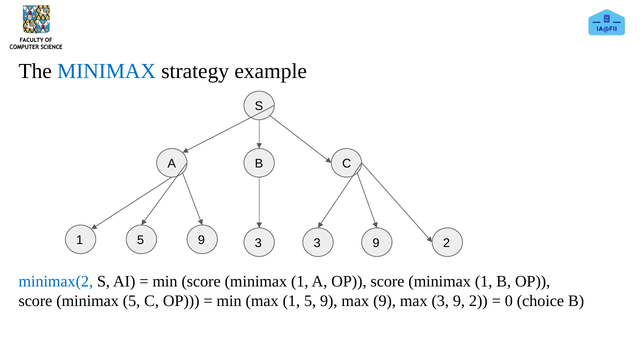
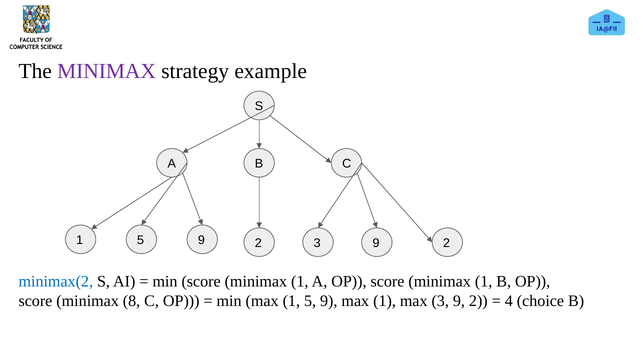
MINIMAX at (107, 72) colour: blue -> purple
5 9 3: 3 -> 2
minimax 5: 5 -> 8
9 max 9: 9 -> 1
0: 0 -> 4
